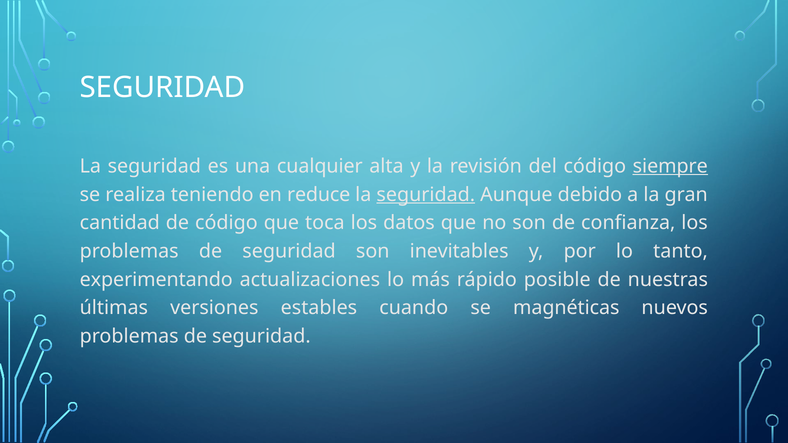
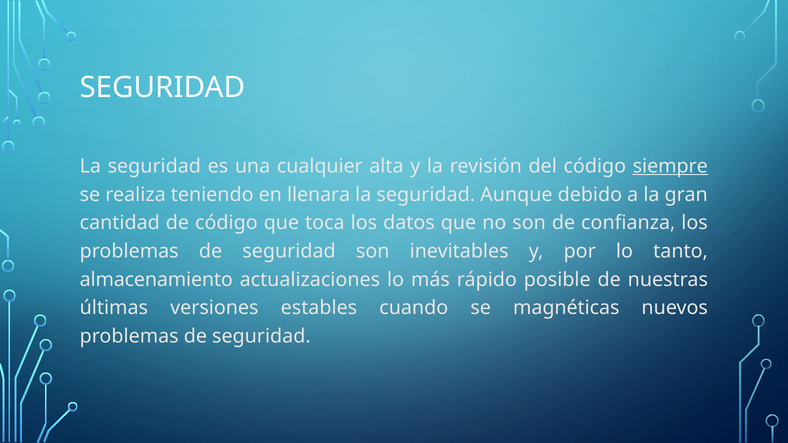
reduce: reduce -> llenara
seguridad at (426, 195) underline: present -> none
experimentando: experimentando -> almacenamiento
